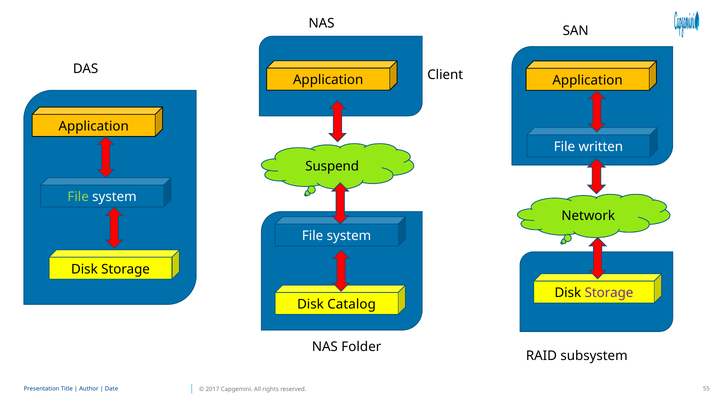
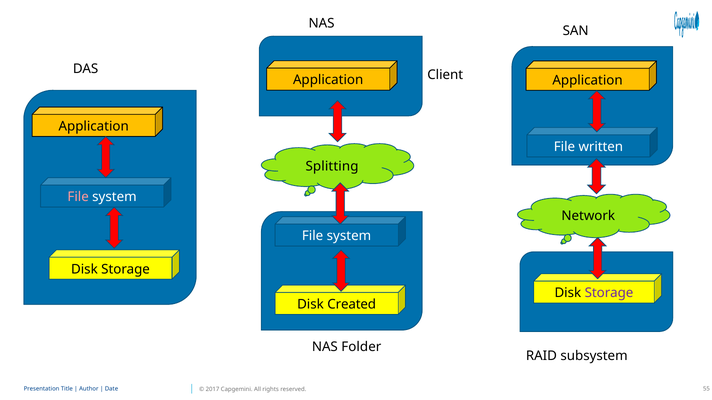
Suspend: Suspend -> Splitting
File at (78, 197) colour: light green -> pink
Catalog: Catalog -> Created
